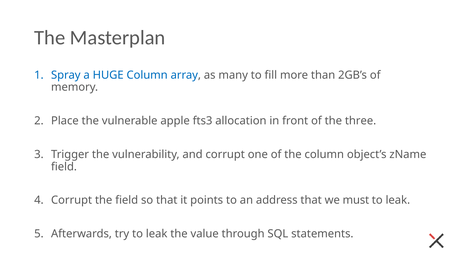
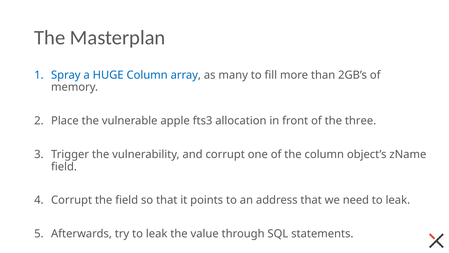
must: must -> need
